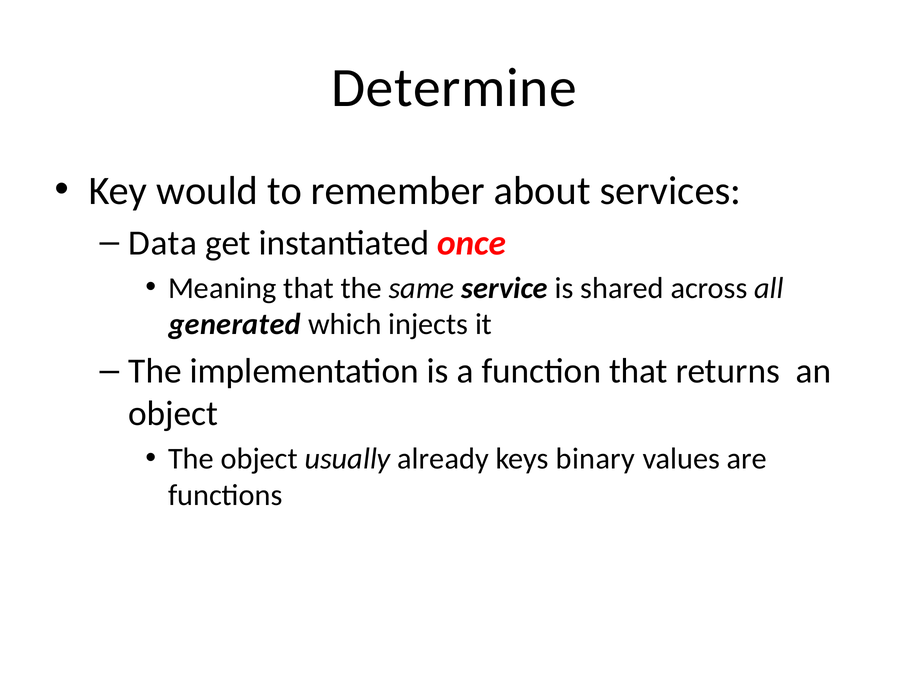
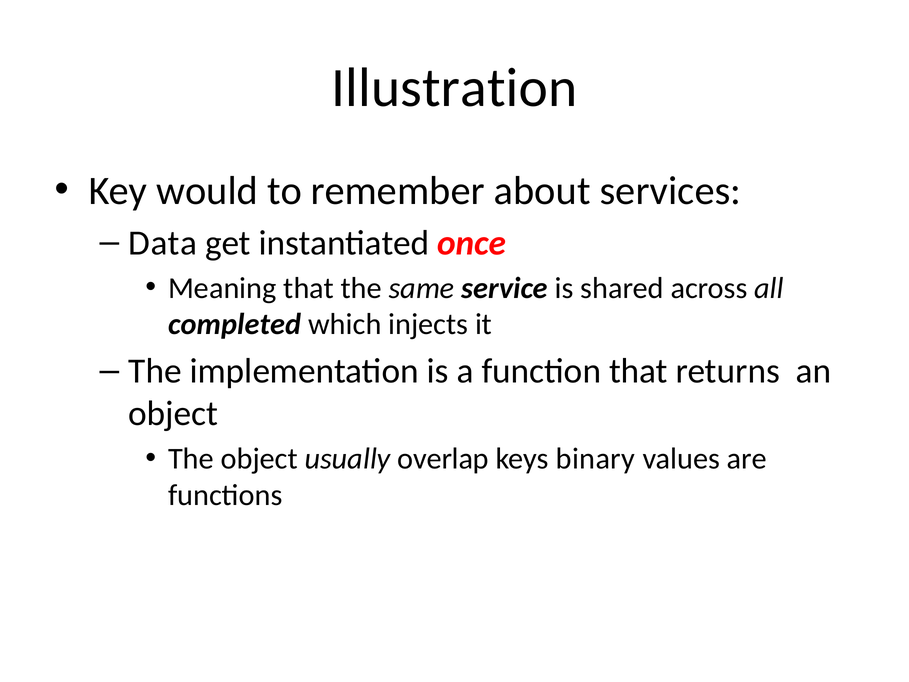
Determine: Determine -> Illustration
generated: generated -> completed
already: already -> overlap
